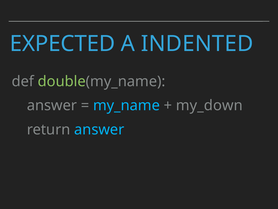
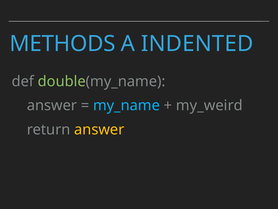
EXPECTED: EXPECTED -> METHODS
my_down: my_down -> my_weird
answer at (99, 129) colour: light blue -> yellow
